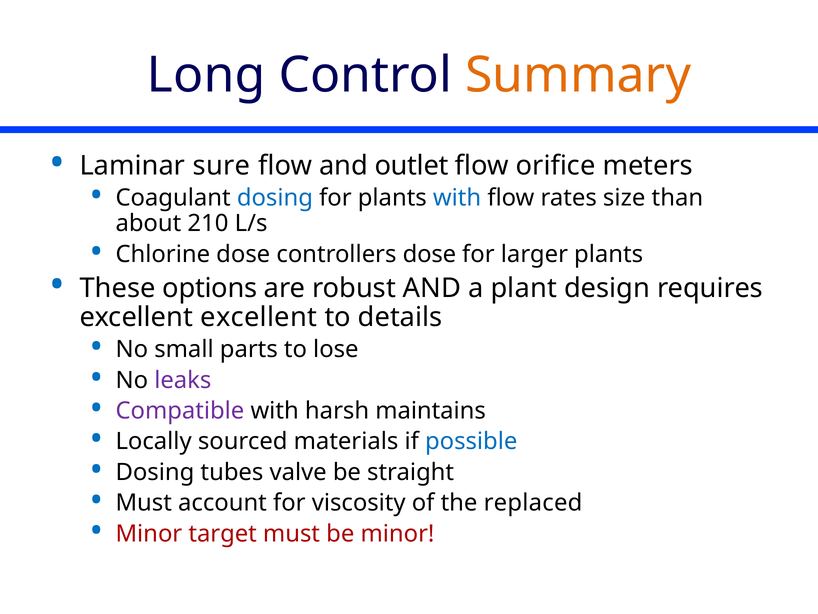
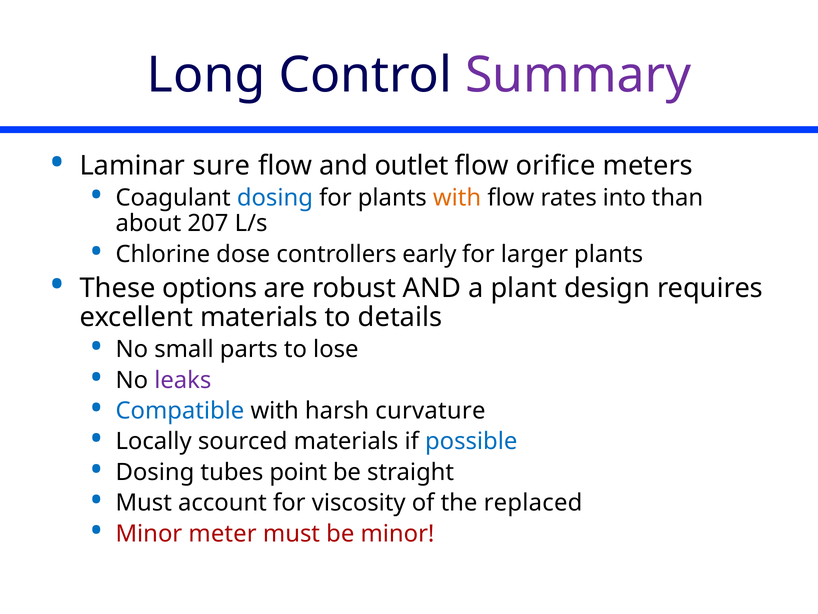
Summary colour: orange -> purple
with at (457, 198) colour: blue -> orange
size: size -> into
210: 210 -> 207
controllers dose: dose -> early
excellent excellent: excellent -> materials
Compatible colour: purple -> blue
maintains: maintains -> curvature
valve: valve -> point
target: target -> meter
